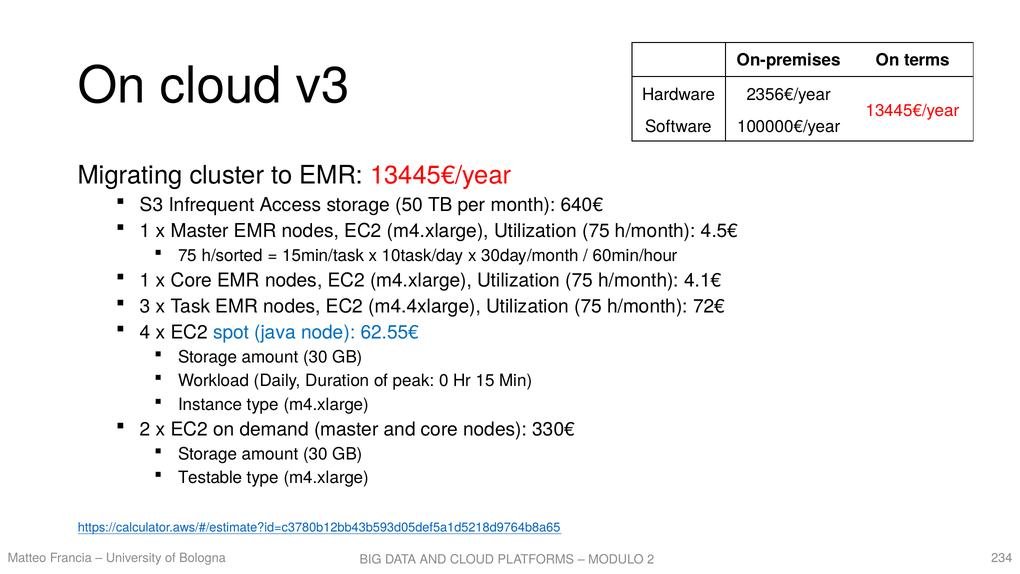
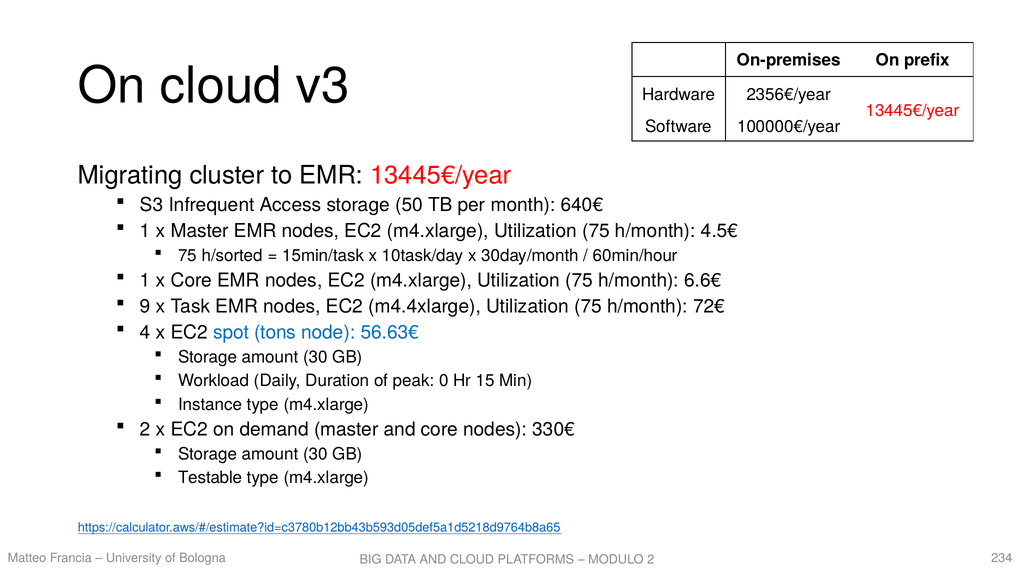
terms: terms -> prefix
4.1€: 4.1€ -> 6.6€
3: 3 -> 9
java: java -> tons
62.55€: 62.55€ -> 56.63€
